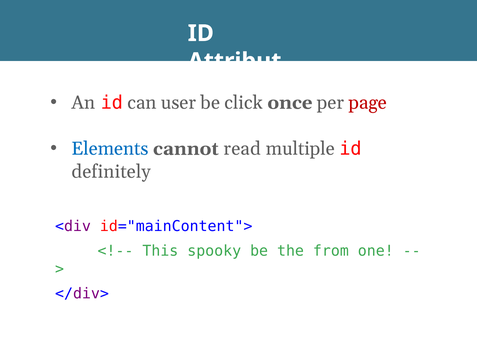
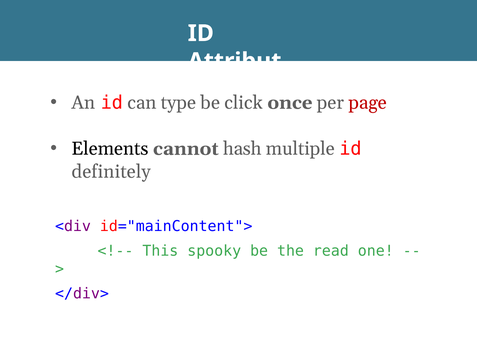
user: user -> type
Elements colour: blue -> black
read: read -> hash
from: from -> read
